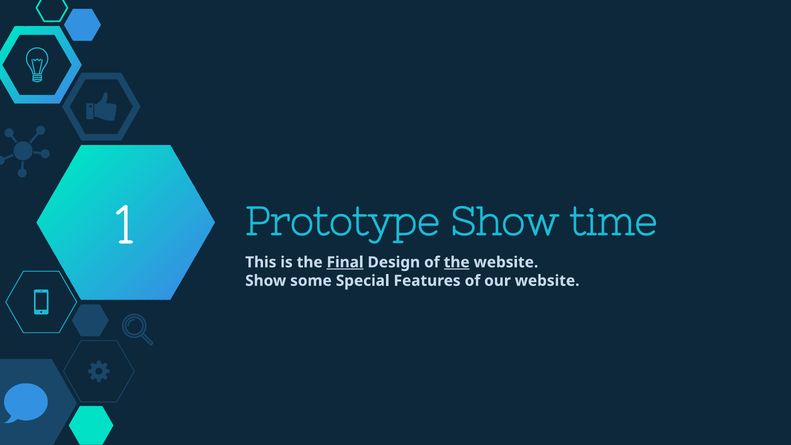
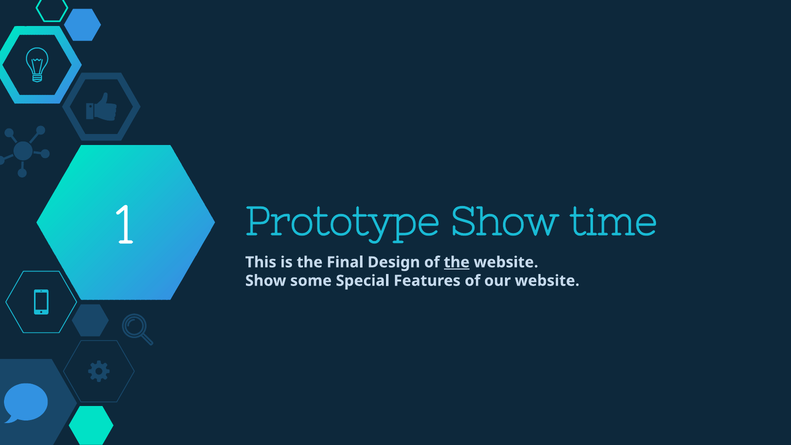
Final underline: present -> none
